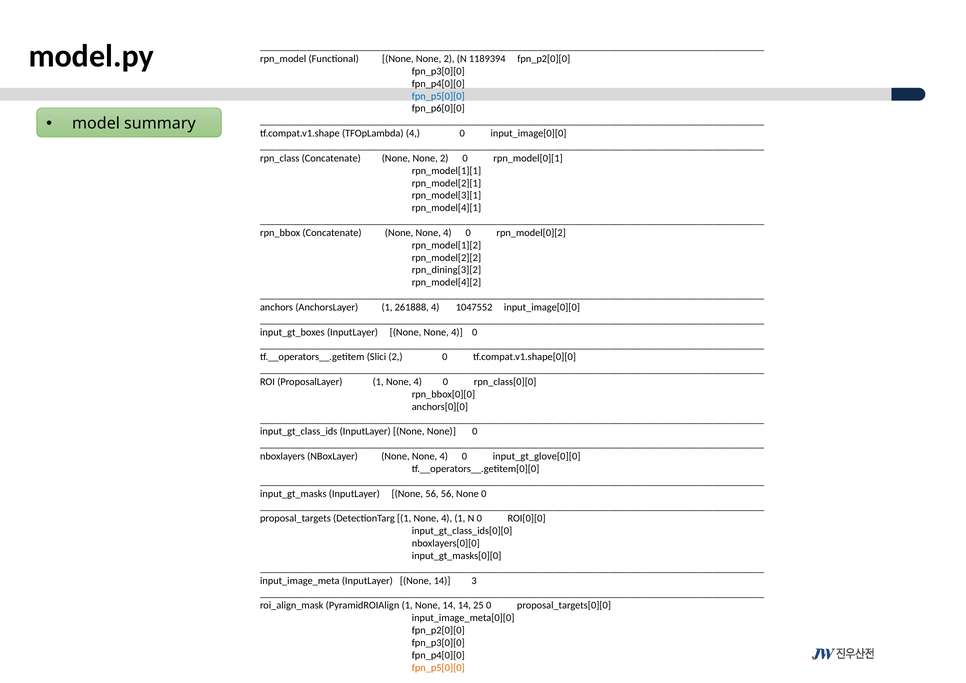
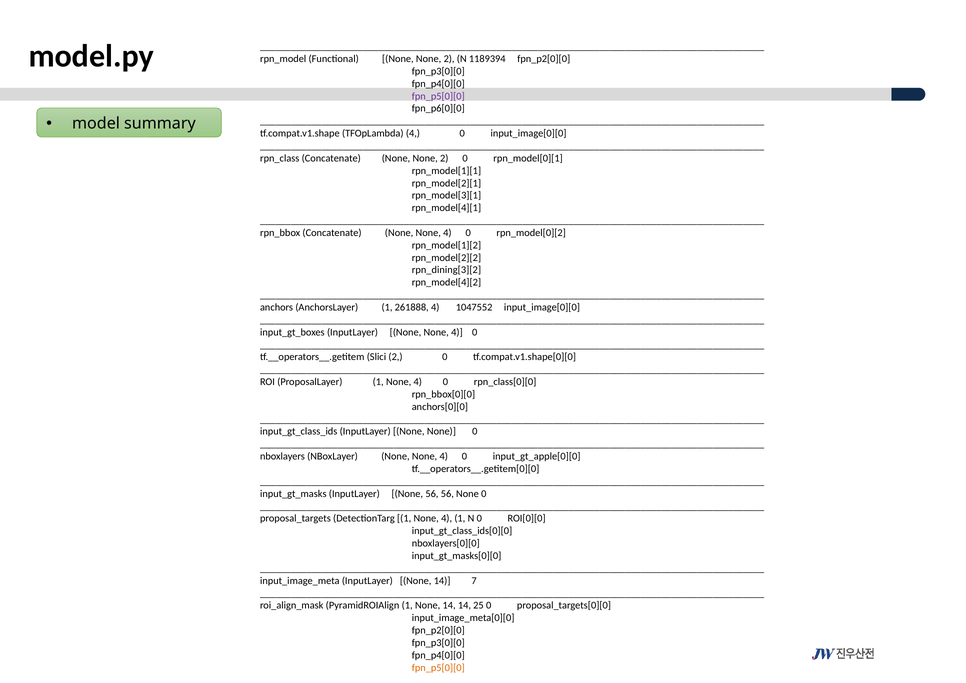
fpn_p5[0][0 at (438, 96) colour: blue -> purple
input_gt_glove[0][0: input_gt_glove[0][0 -> input_gt_apple[0][0
3: 3 -> 7
